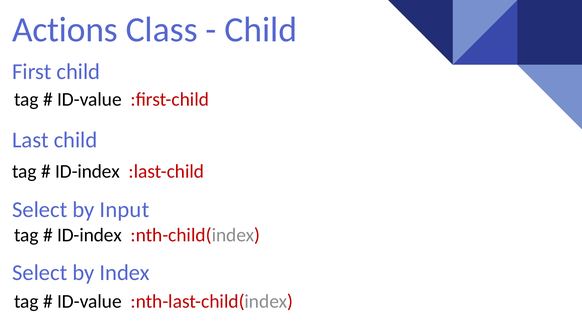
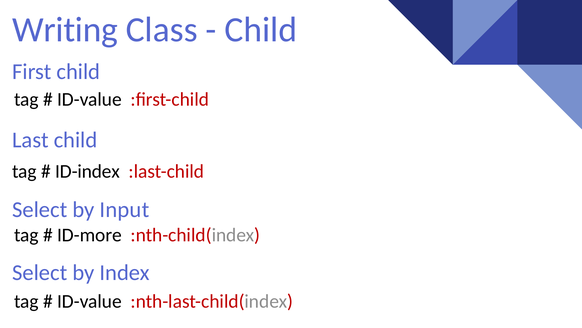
Actions: Actions -> Writing
ID-index at (89, 235): ID-index -> ID-more
